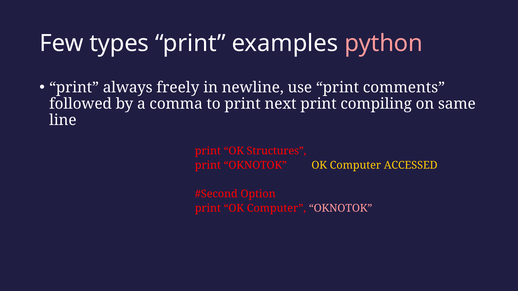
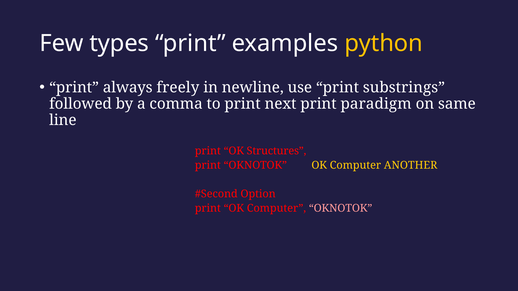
python colour: pink -> yellow
comments: comments -> substrings
compiling: compiling -> paradigm
ACCESSED: ACCESSED -> ANOTHER
